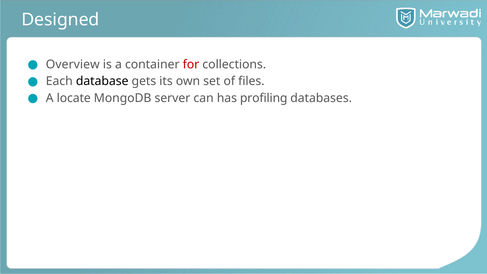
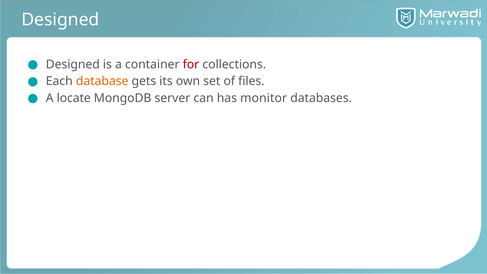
Overview at (73, 64): Overview -> Designed
database colour: black -> orange
profiling: profiling -> monitor
